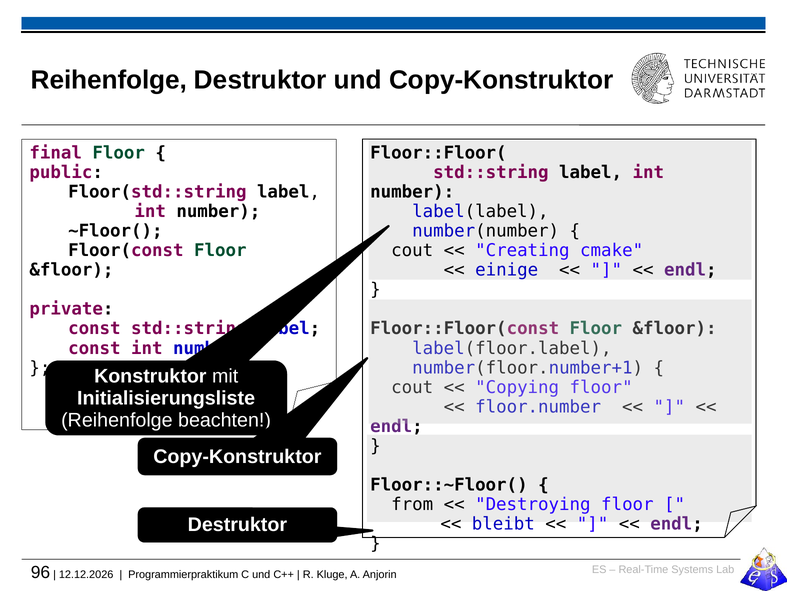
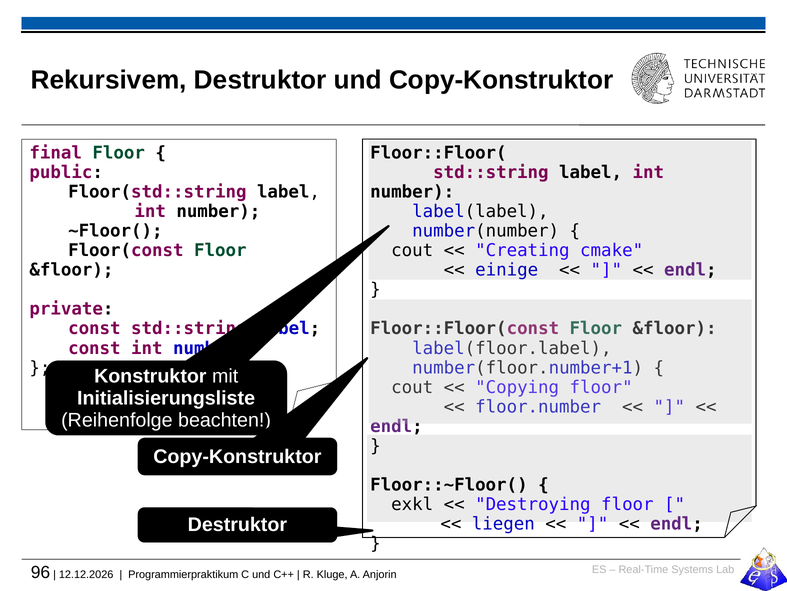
Reihenfolge at (109, 80): Reihenfolge -> Rekursivem
from: from -> exkl
bleibt: bleibt -> liegen
